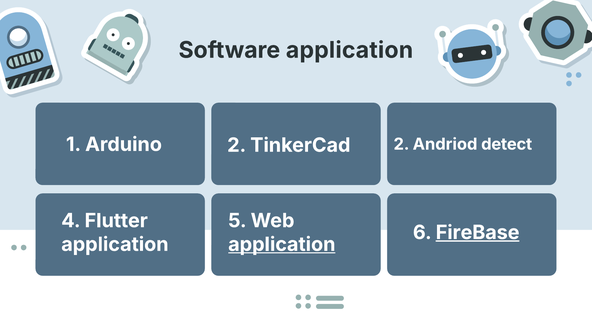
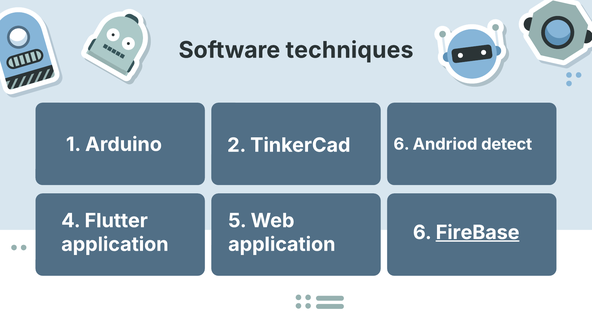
Software application: application -> techniques
Arduino 2: 2 -> 6
application at (282, 244) underline: present -> none
